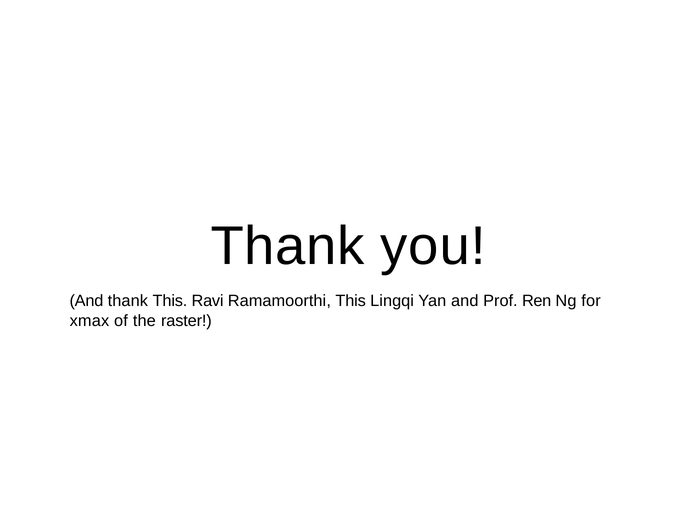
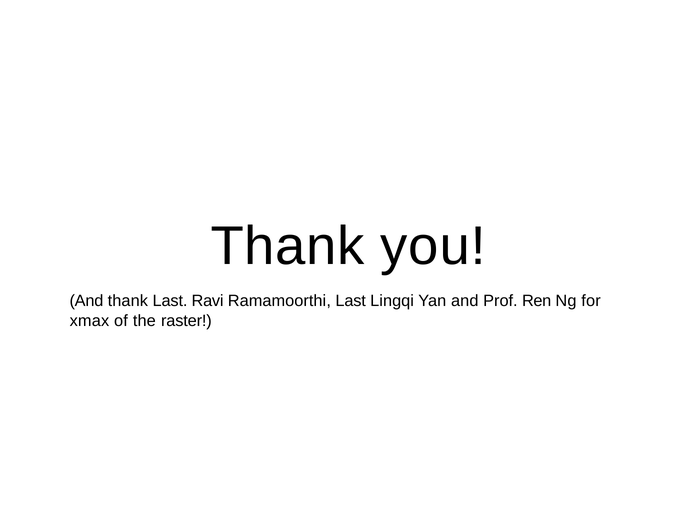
thank This: This -> Last
Ramamoorthi This: This -> Last
